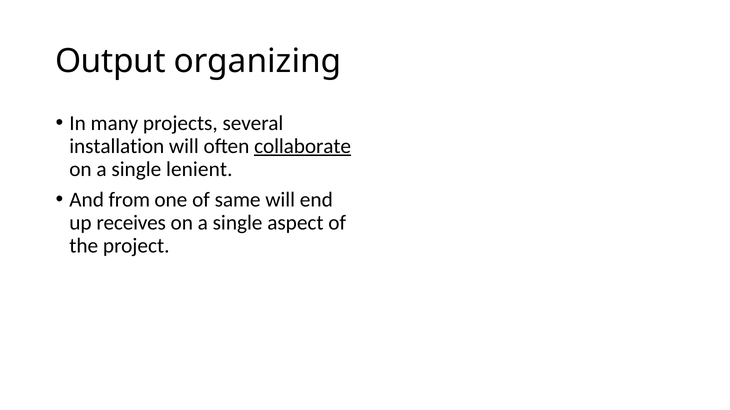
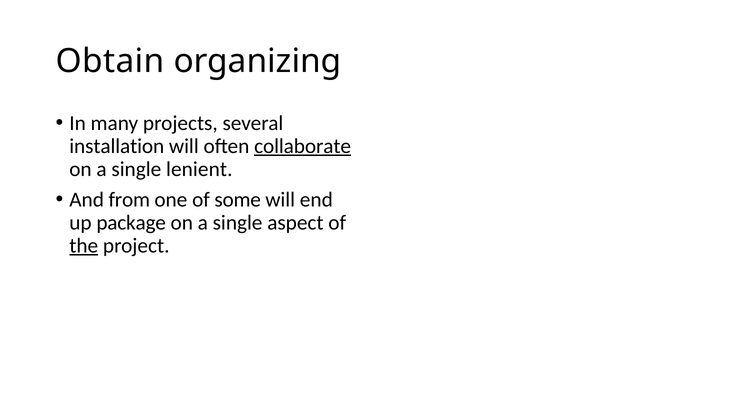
Output: Output -> Obtain
same: same -> some
receives: receives -> package
the underline: none -> present
